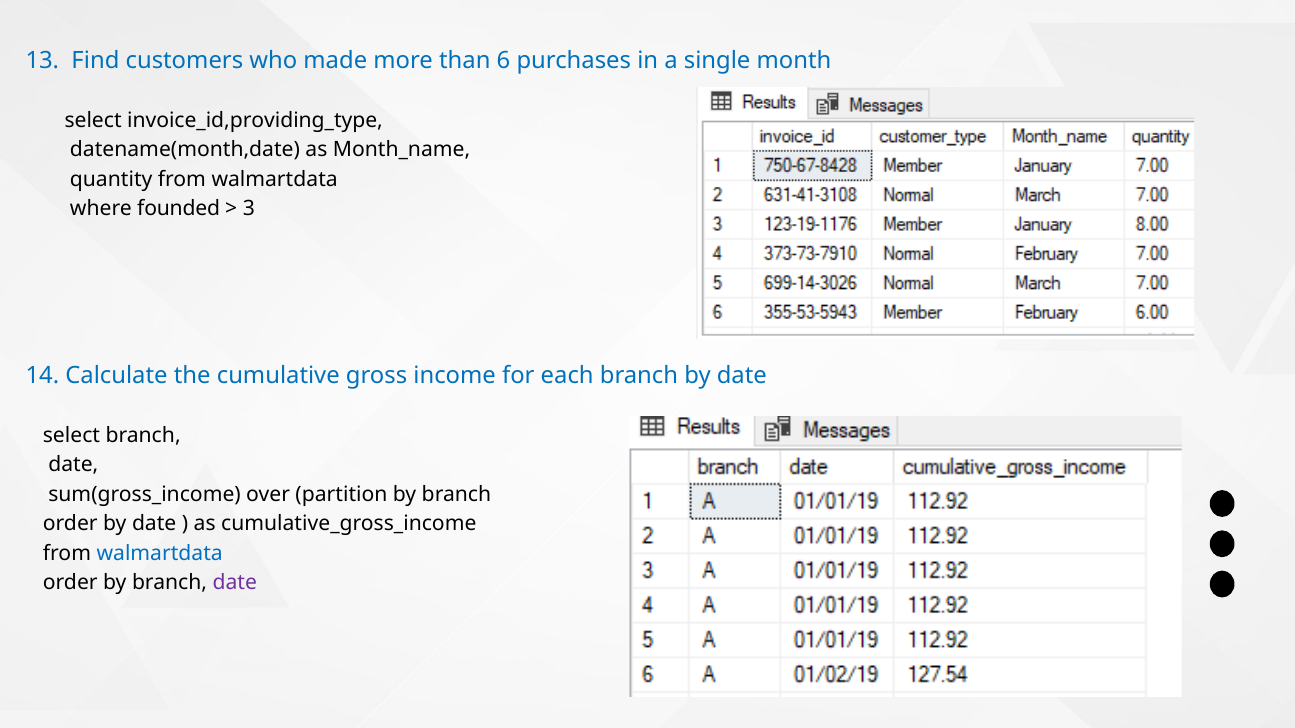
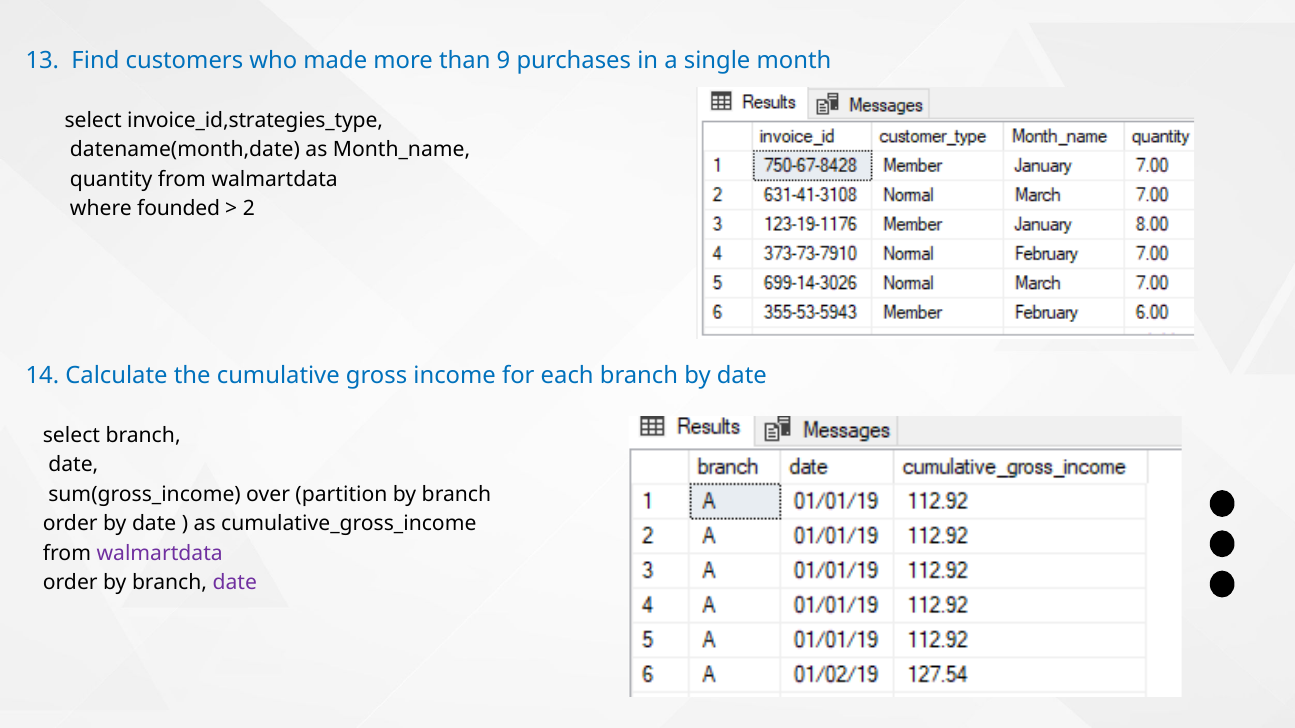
6: 6 -> 9
invoice_id,providing_type: invoice_id,providing_type -> invoice_id,strategies_type
3: 3 -> 2
walmartdata at (160, 554) colour: blue -> purple
